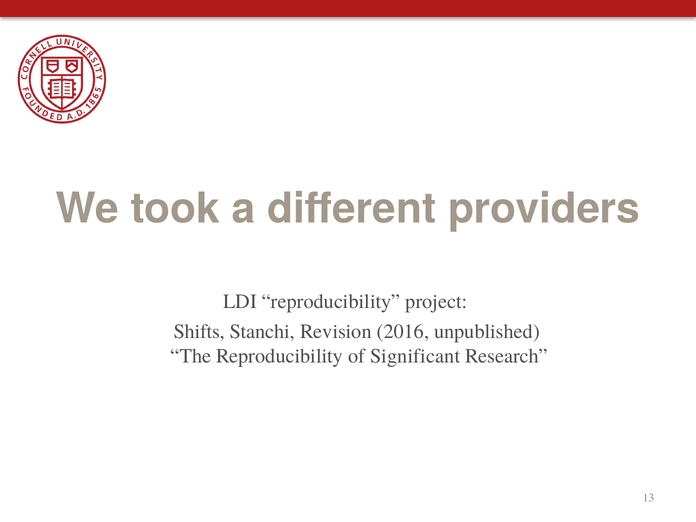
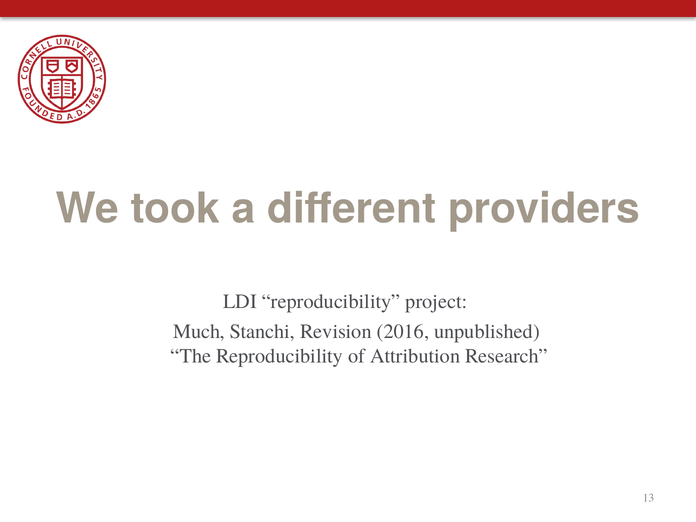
Shifts: Shifts -> Much
Significant: Significant -> Attribution
